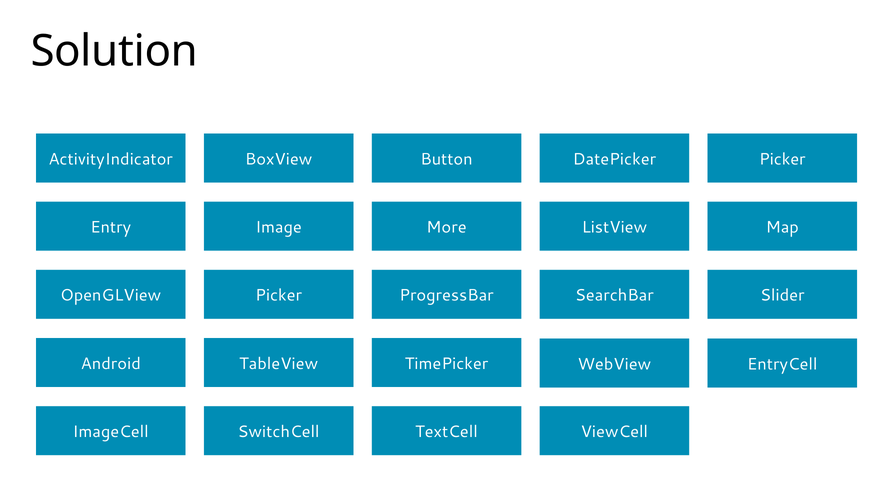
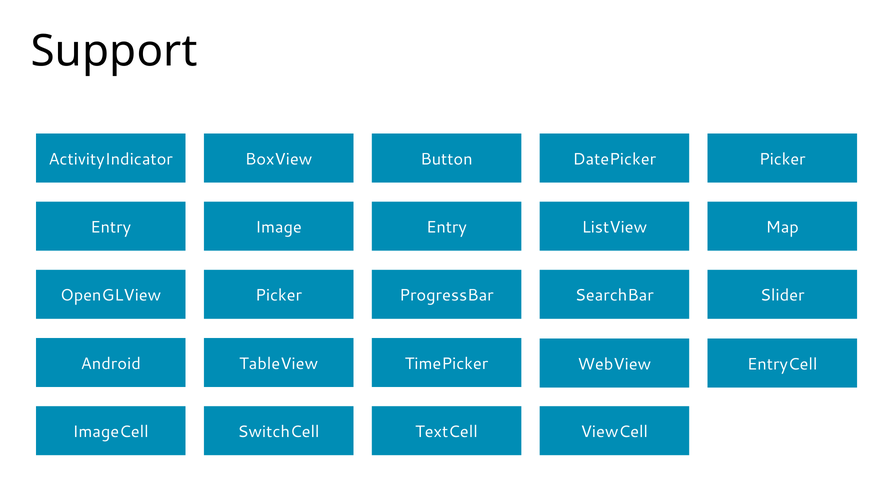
Solution: Solution -> Support
Image More: More -> Entry
